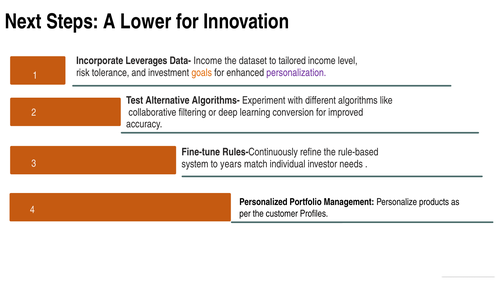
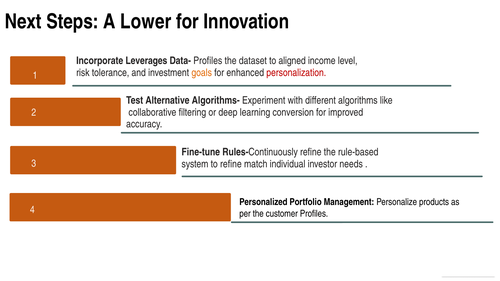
Data- Income: Income -> Profiles
tailored: tailored -> aligned
personalization colour: purple -> red
to years: years -> refine
